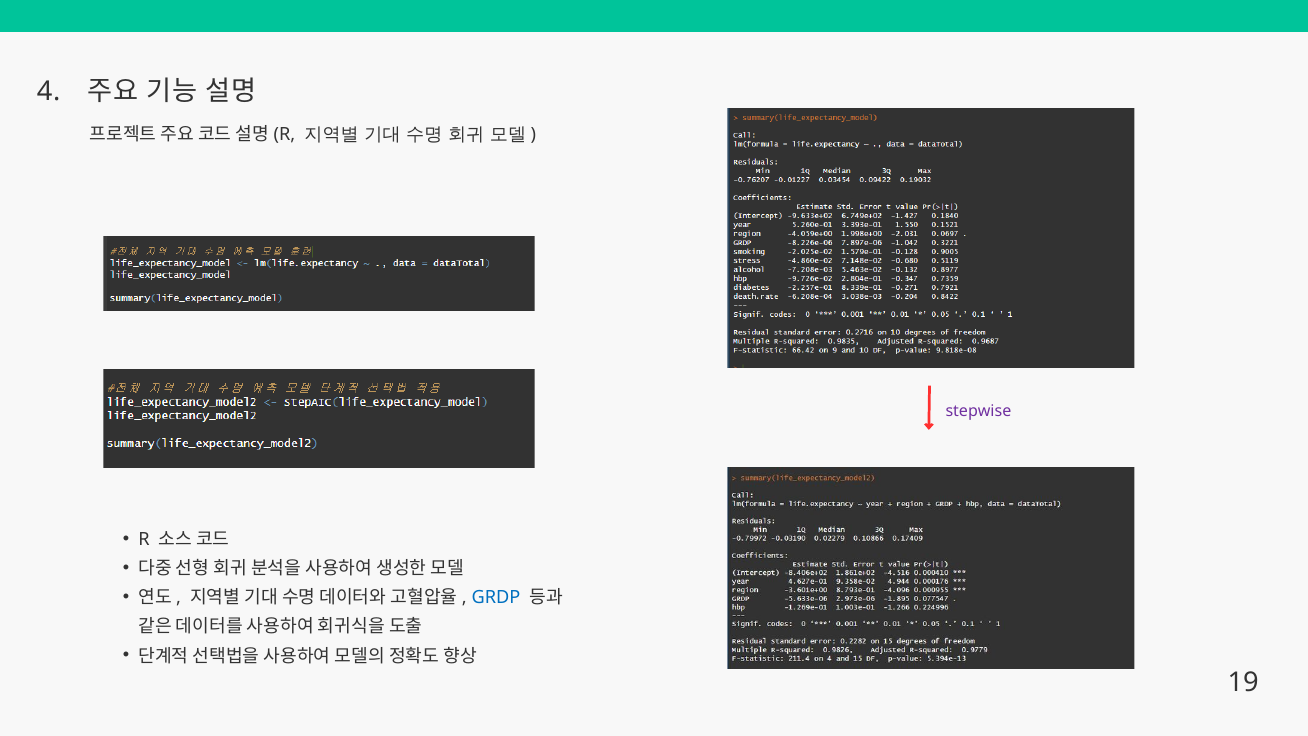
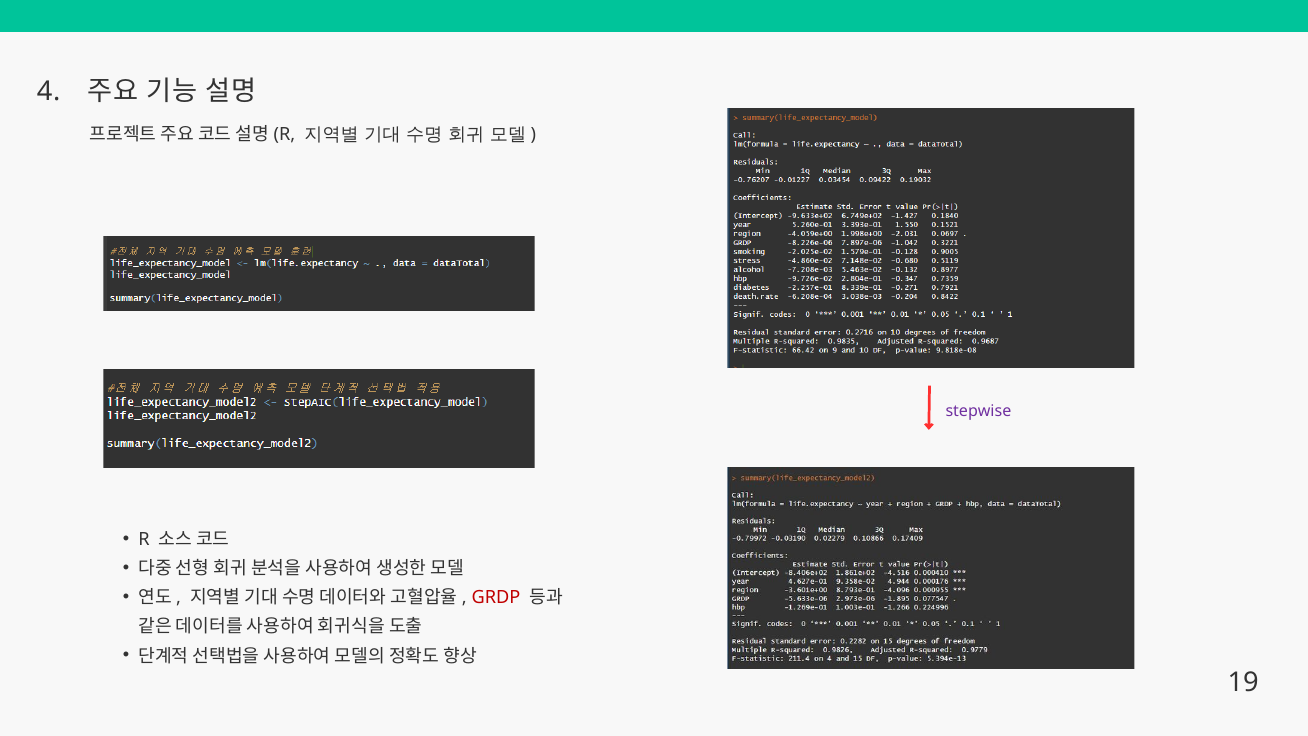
GRDP colour: blue -> red
